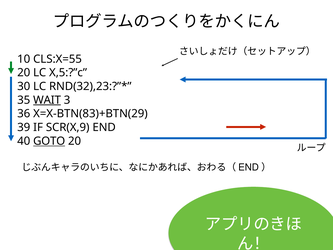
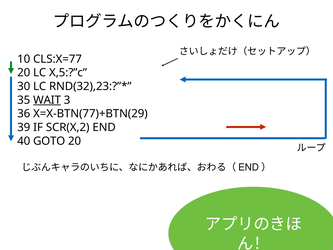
CLS:X=55: CLS:X=55 -> CLS:X=77
X=X-BTN(83)+BTN(29: X=X-BTN(83)+BTN(29 -> X=X-BTN(77)+BTN(29
SCR(X,9: SCR(X,9 -> SCR(X,2
GOTO underline: present -> none
